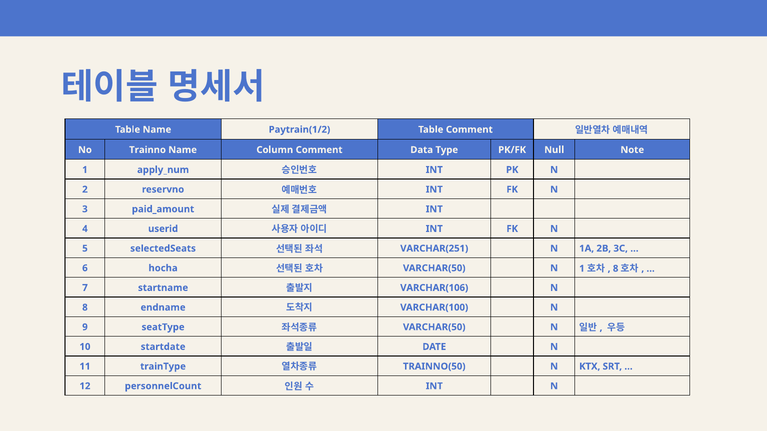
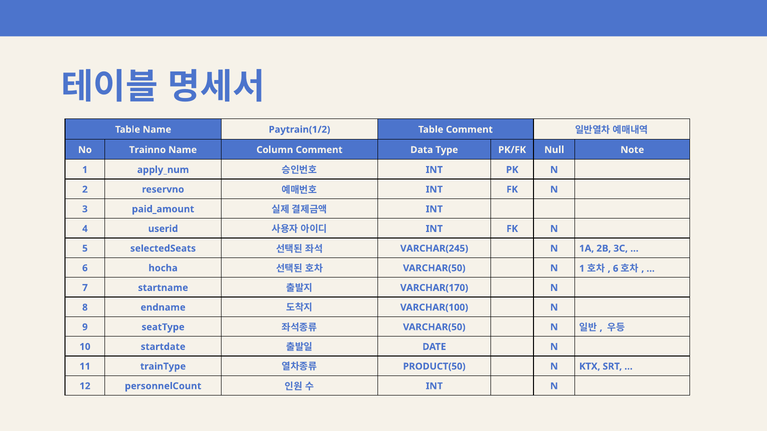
VARCHAR(251: VARCHAR(251 -> VARCHAR(245
8 at (616, 269): 8 -> 6
VARCHAR(106: VARCHAR(106 -> VARCHAR(170
TRAINNO(50: TRAINNO(50 -> PRODUCT(50
